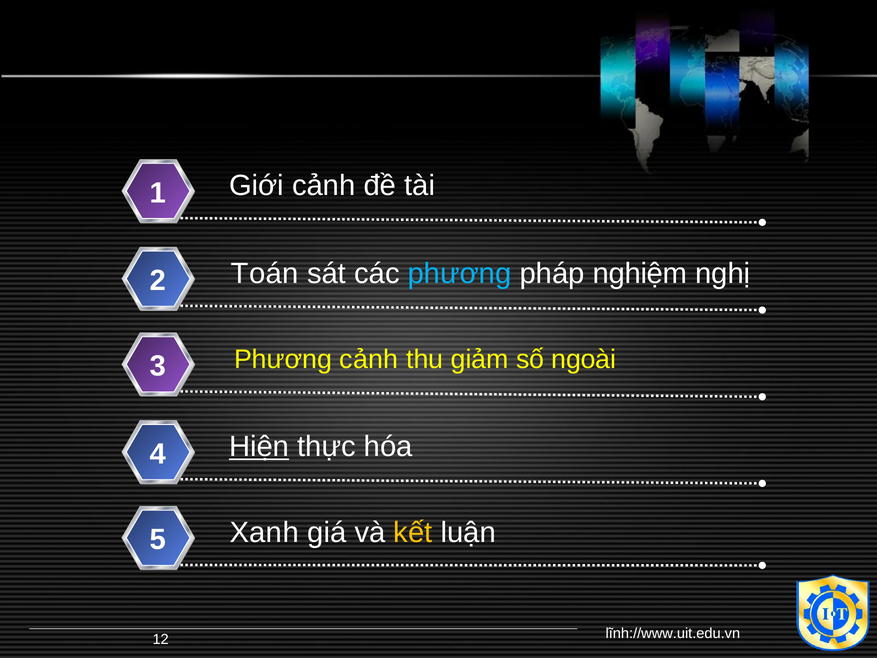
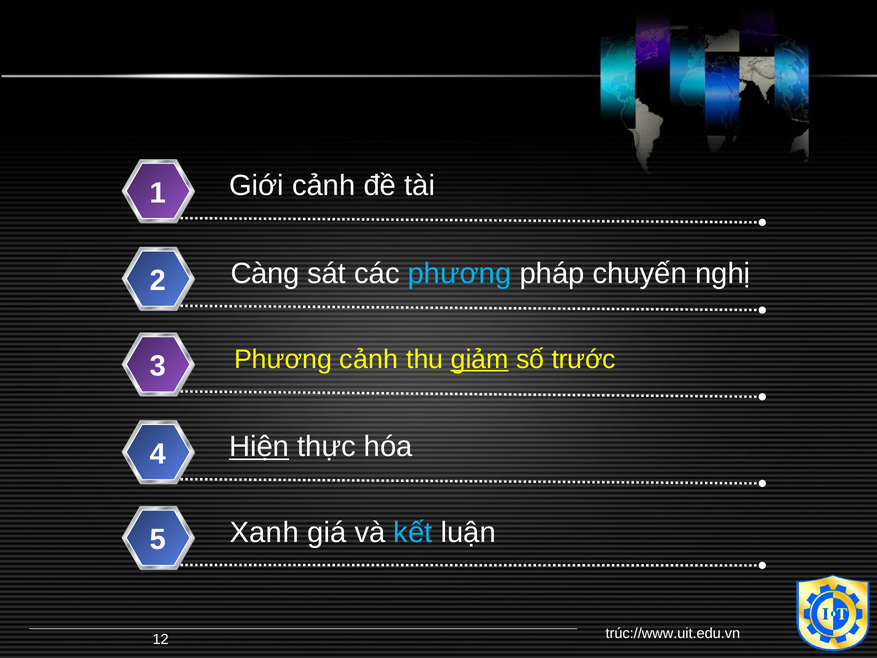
Toán: Toán -> Càng
nghiệm: nghiệm -> chuyến
giảm underline: none -> present
ngoài: ngoài -> trước
kết colour: yellow -> light blue
lĩnh://www.uit.edu.vn: lĩnh://www.uit.edu.vn -> trúc://www.uit.edu.vn
